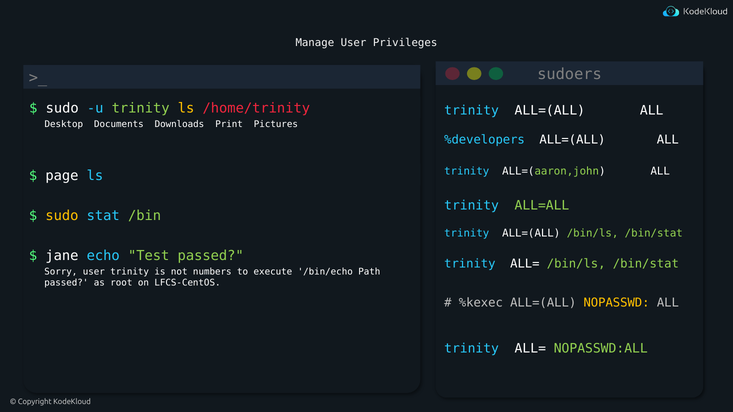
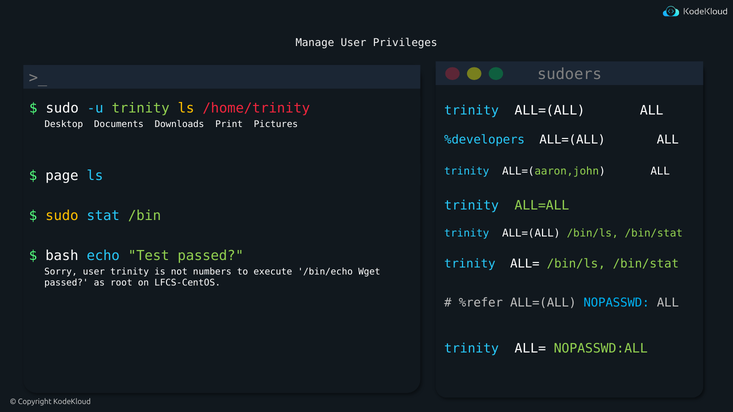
jane: jane -> bash
Path: Path -> Wget
%kexec: %kexec -> %refer
NOPASSWD colour: yellow -> light blue
